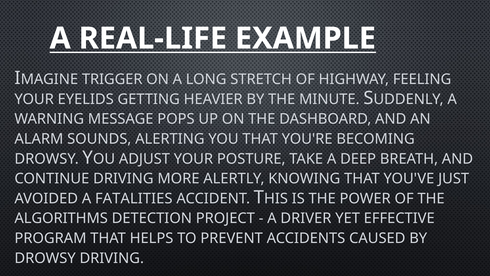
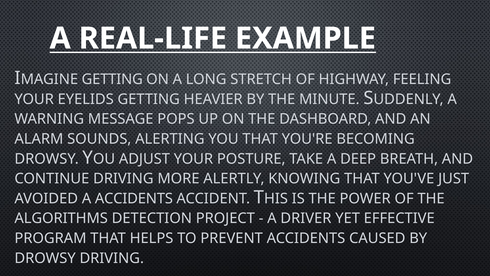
TRIGGER at (112, 79): TRIGGER -> GETTING
A FATALITIES: FATALITIES -> ACCIDENTS
